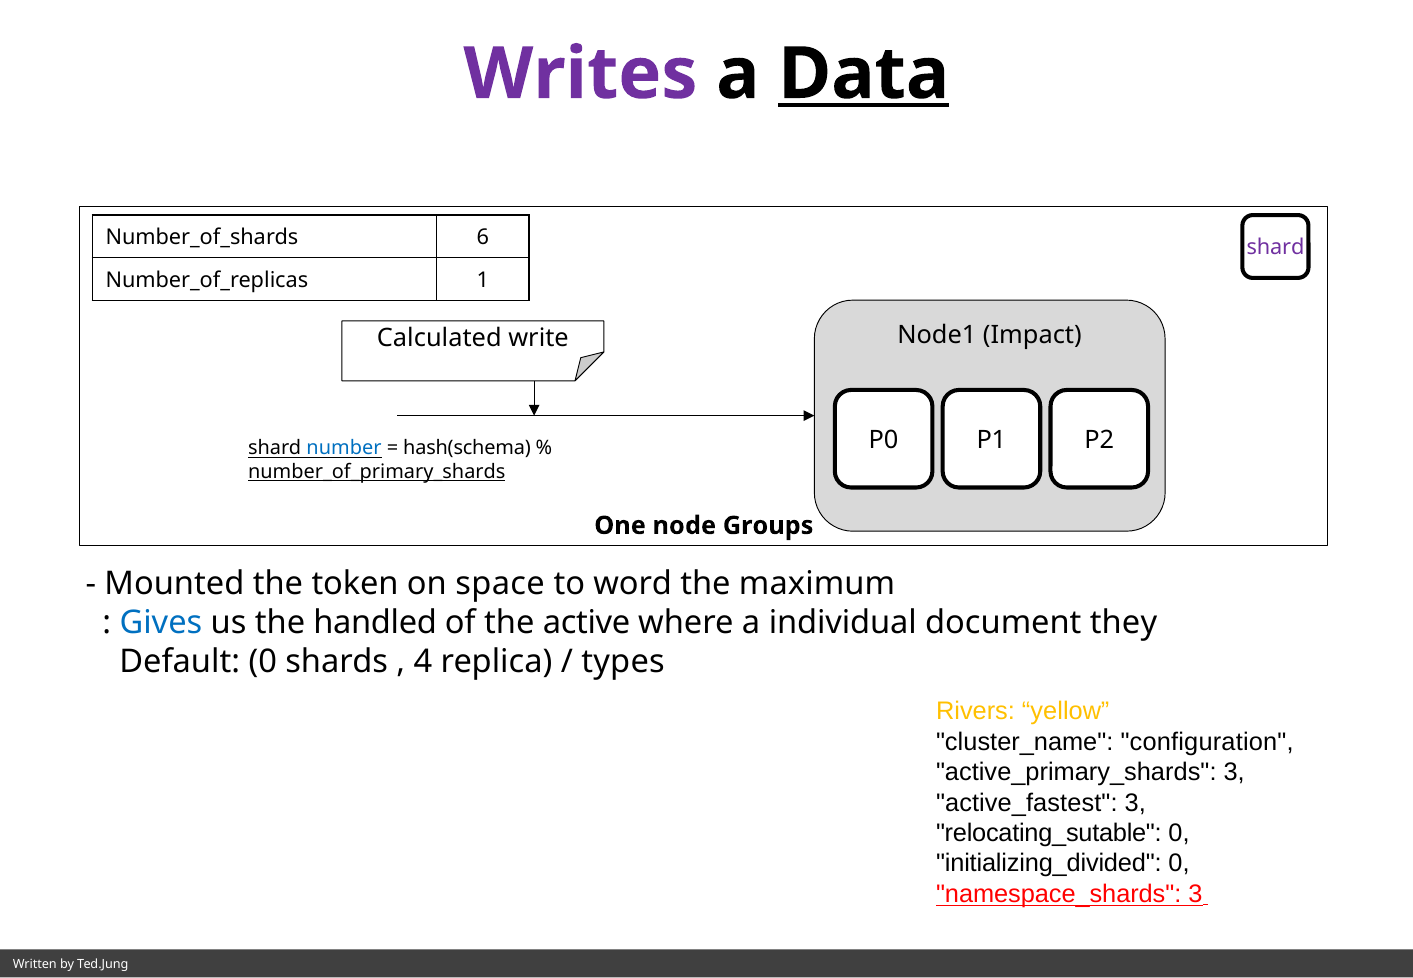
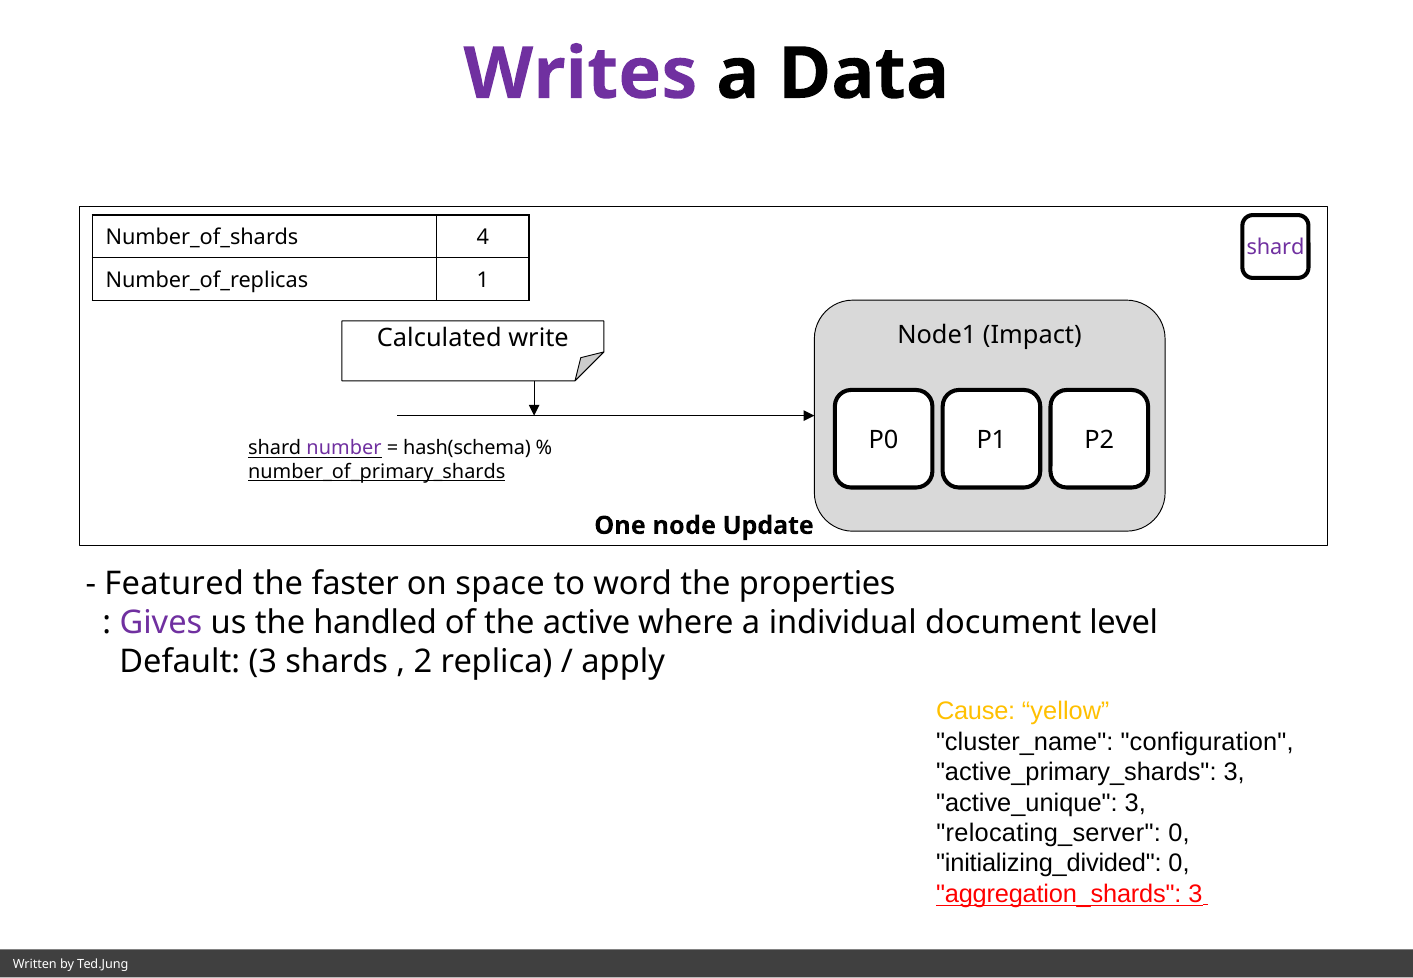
Data underline: present -> none
6: 6 -> 4
number colour: blue -> purple
Groups: Groups -> Update
Mounted: Mounted -> Featured
token: token -> faster
maximum: maximum -> properties
Gives colour: blue -> purple
they: they -> level
Default 0: 0 -> 3
4: 4 -> 2
types: types -> apply
Rivers: Rivers -> Cause
active_fastest: active_fastest -> active_unique
relocating_sutable: relocating_sutable -> relocating_server
namespace_shards: namespace_shards -> aggregation_shards
